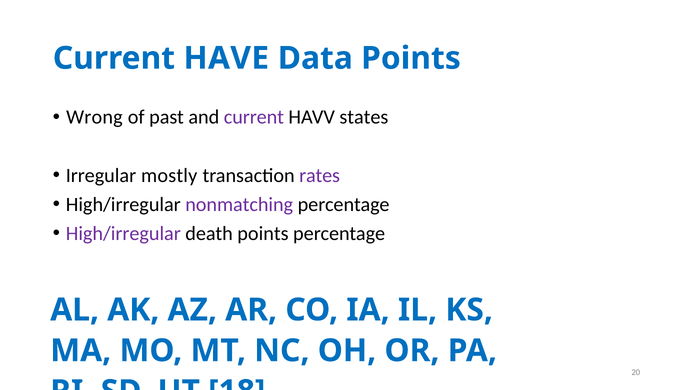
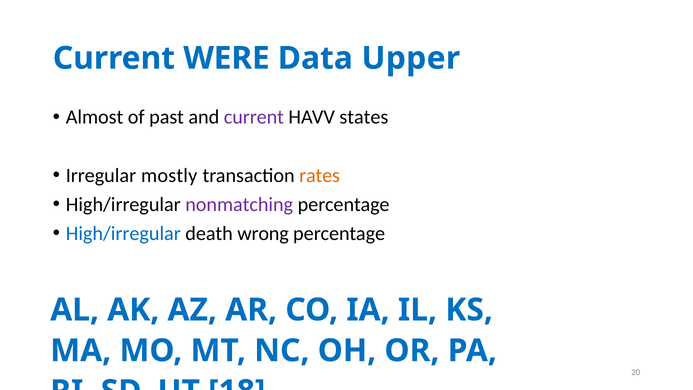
HAVE: HAVE -> WERE
Data Points: Points -> Upper
Wrong: Wrong -> Almost
rates colour: purple -> orange
High/irregular at (123, 233) colour: purple -> blue
death points: points -> wrong
